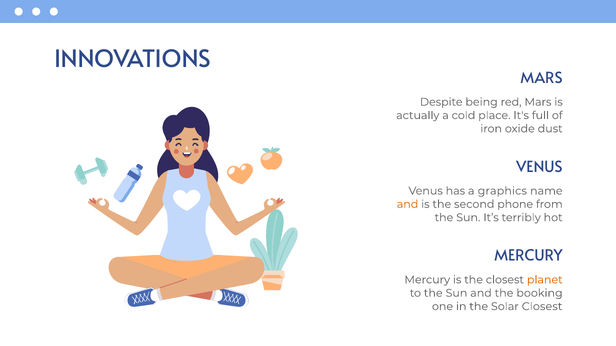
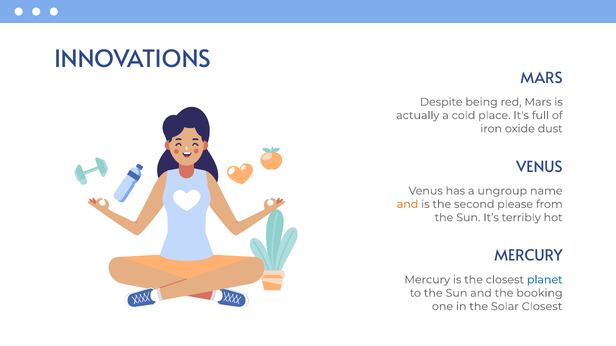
graphics: graphics -> ungroup
phone: phone -> please
planet colour: orange -> blue
